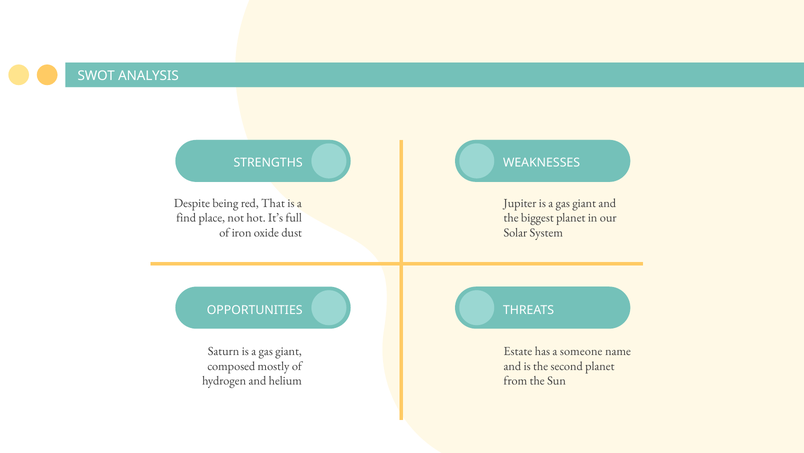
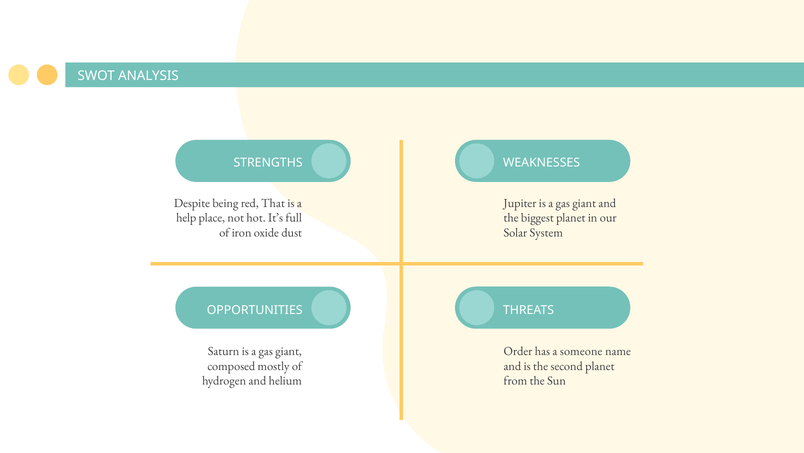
find: find -> help
Estate: Estate -> Order
